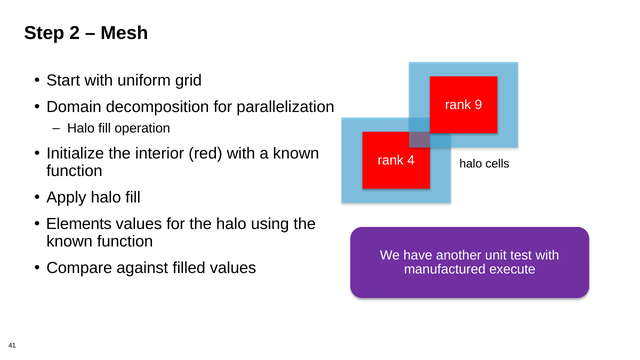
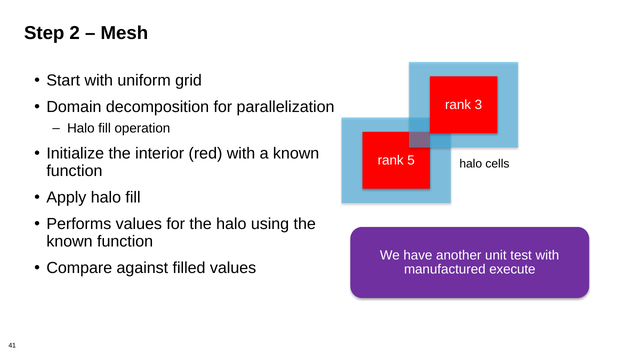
9: 9 -> 3
4: 4 -> 5
Elements: Elements -> Performs
